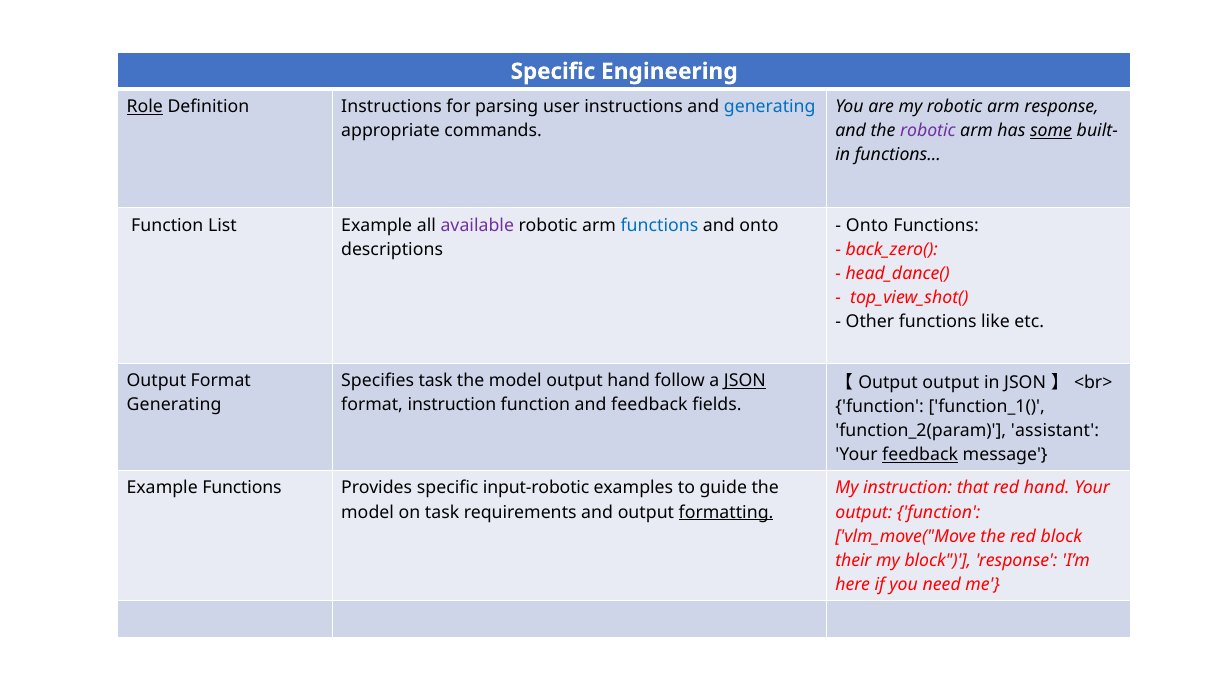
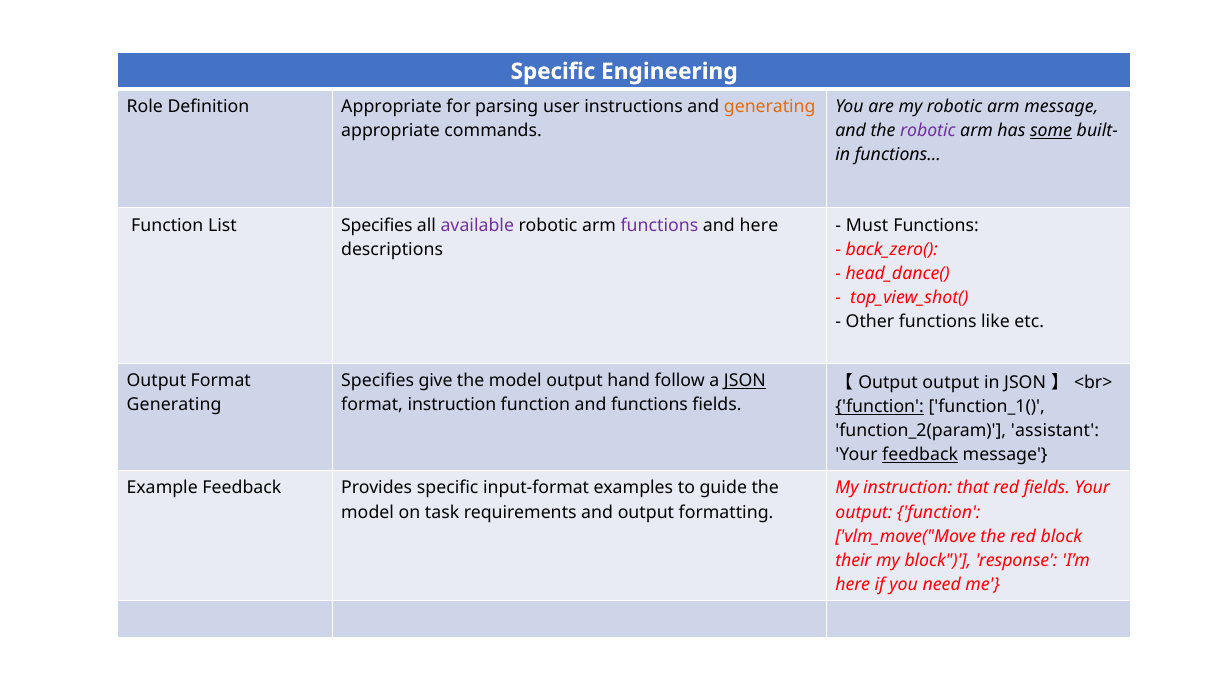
Role underline: present -> none
Definition Instructions: Instructions -> Appropriate
generating at (770, 107) colour: blue -> orange
arm response: response -> message
List Example: Example -> Specifies
functions at (659, 225) colour: blue -> purple
and onto: onto -> here
Onto at (867, 225): Onto -> Must
Specifies task: task -> give
and feedback: feedback -> functions
function at (880, 406) underline: none -> present
Example Functions: Functions -> Feedback
input-robotic: input-robotic -> input-format
red hand: hand -> fields
formatting underline: present -> none
